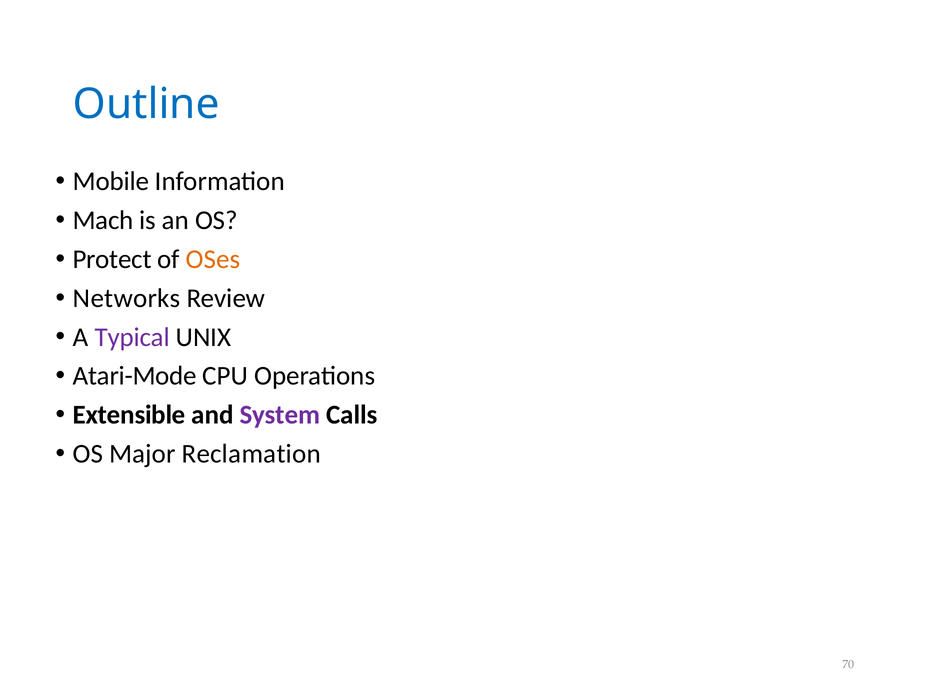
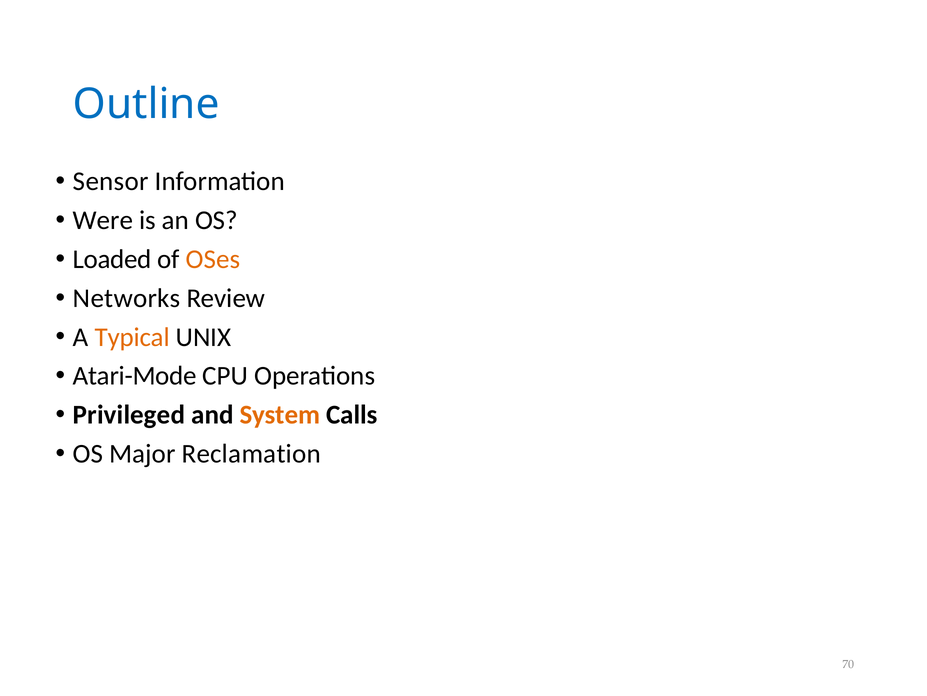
Mobile: Mobile -> Sensor
Mach: Mach -> Were
Protect: Protect -> Loaded
Typical colour: purple -> orange
Extensible: Extensible -> Privileged
System colour: purple -> orange
